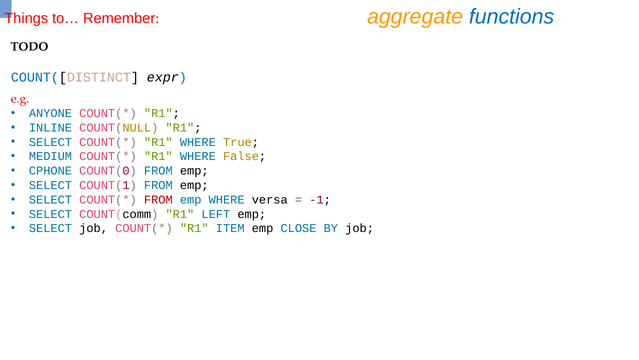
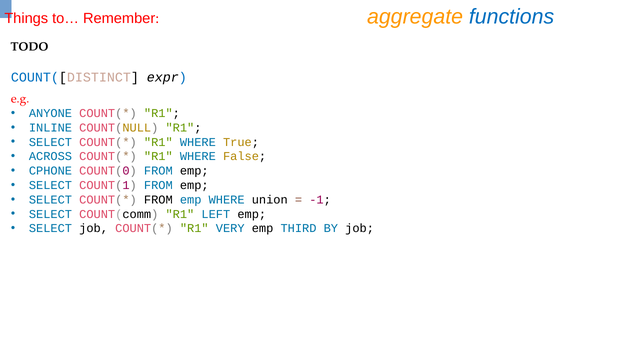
MEDIUM: MEDIUM -> ACROSS
FROM at (158, 199) colour: red -> black
versa: versa -> union
ITEM: ITEM -> VERY
CLOSE: CLOSE -> THIRD
